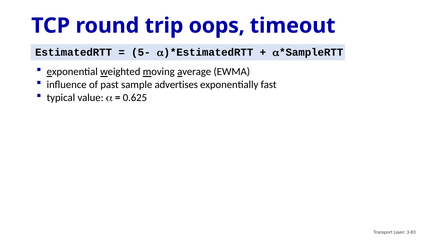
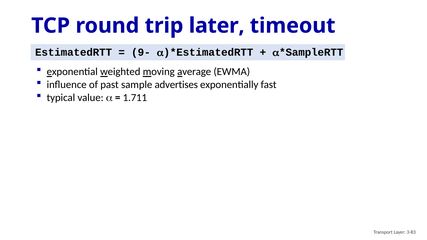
oops: oops -> later
5-: 5- -> 9-
0.625: 0.625 -> 1.711
